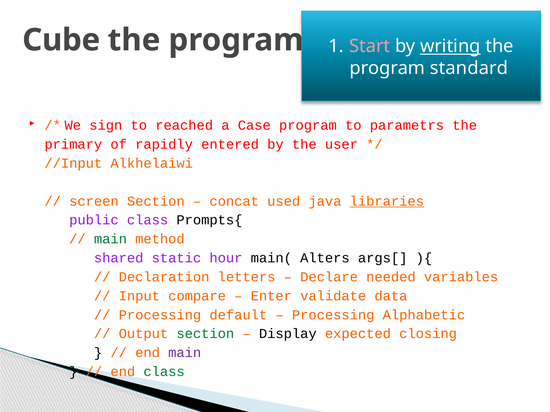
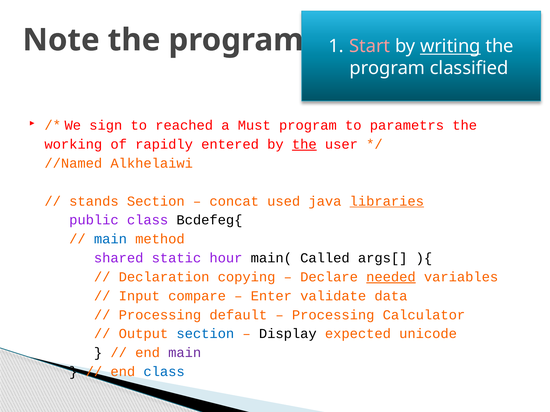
Cube: Cube -> Note
standard: standard -> classified
Case: Case -> Must
primary: primary -> working
the at (304, 144) underline: none -> present
//Input: //Input -> //Named
screen: screen -> stands
Prompts{: Prompts{ -> Bcdefeg{
main at (110, 239) colour: green -> blue
Alters: Alters -> Called
letters: letters -> copying
needed underline: none -> present
Alphabetic: Alphabetic -> Calculator
section at (205, 334) colour: green -> blue
closing: closing -> unicode
class at (164, 372) colour: green -> blue
